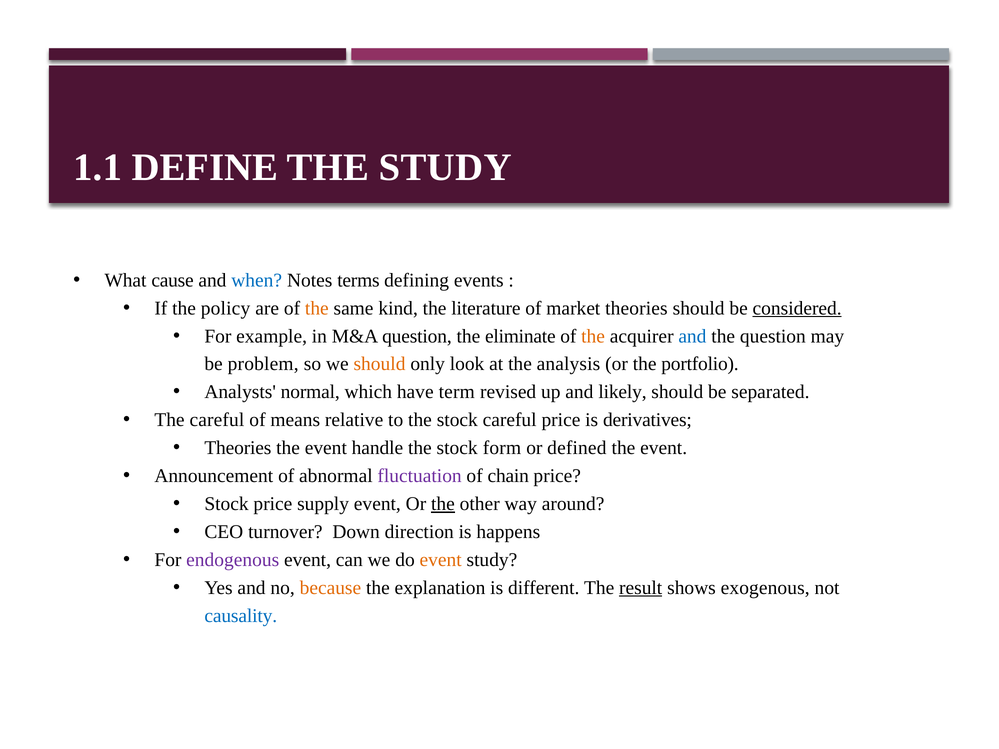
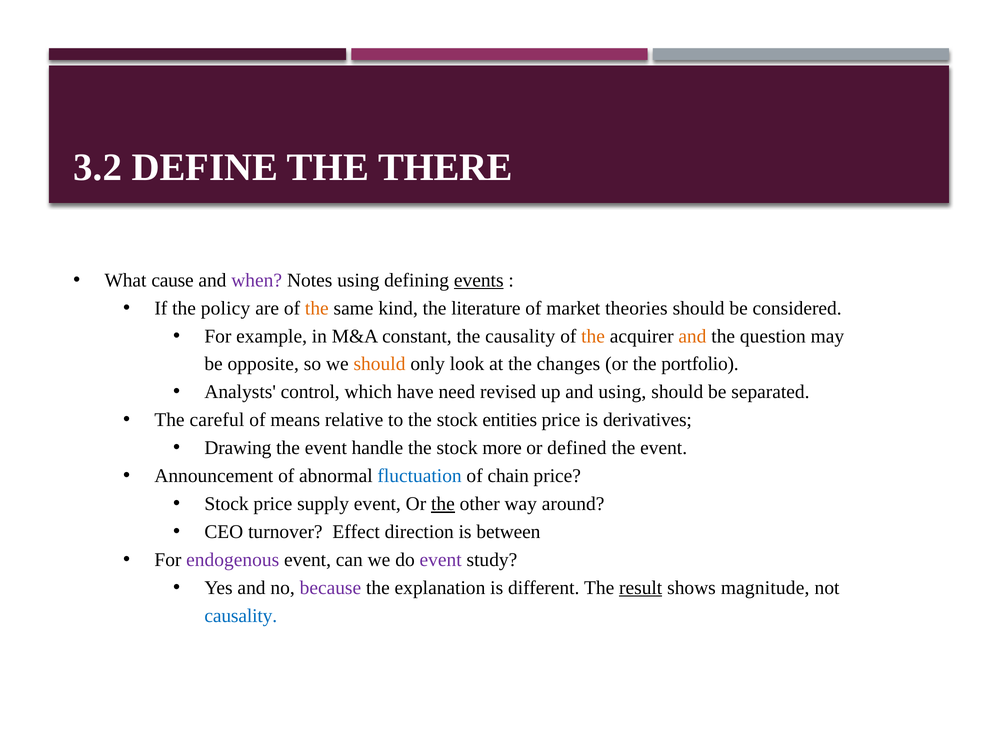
1.1: 1.1 -> 3.2
THE STUDY: STUDY -> THERE
when colour: blue -> purple
Notes terms: terms -> using
events underline: none -> present
considered underline: present -> none
M&A question: question -> constant
the eliminate: eliminate -> causality
and at (692, 336) colour: blue -> orange
problem: problem -> opposite
analysis: analysis -> changes
normal: normal -> control
term: term -> need
and likely: likely -> using
stock careful: careful -> entities
Theories at (238, 448): Theories -> Drawing
form: form -> more
fluctuation colour: purple -> blue
Down: Down -> Effect
happens: happens -> between
event at (441, 560) colour: orange -> purple
because colour: orange -> purple
exogenous: exogenous -> magnitude
